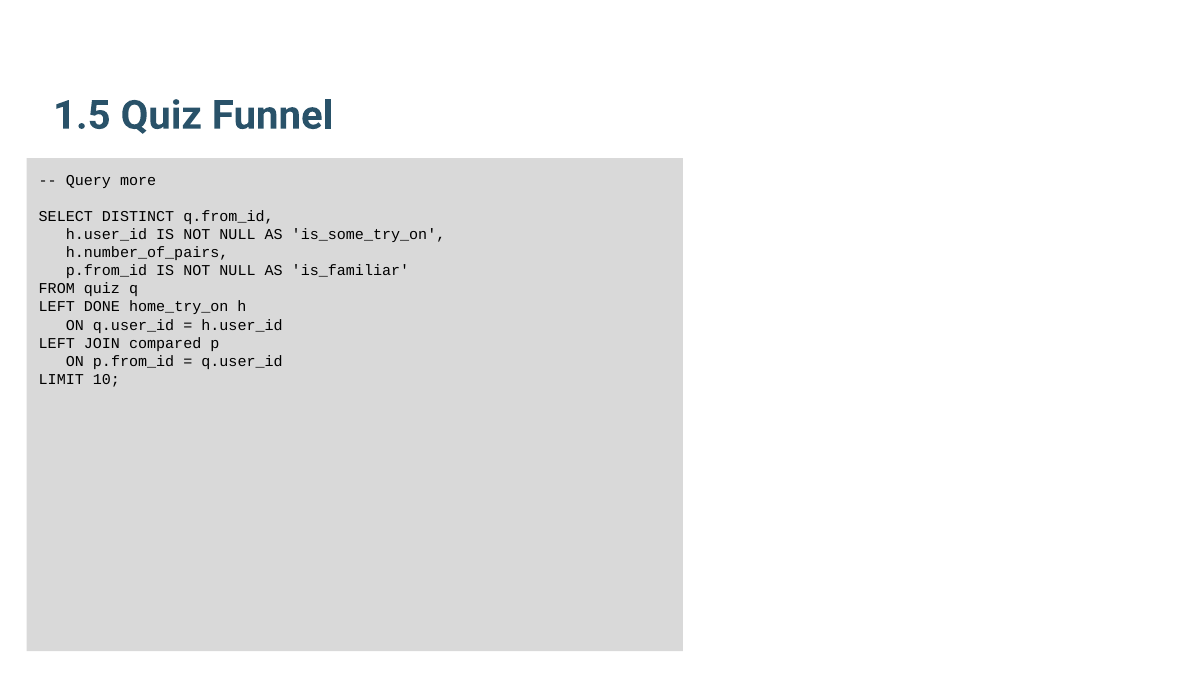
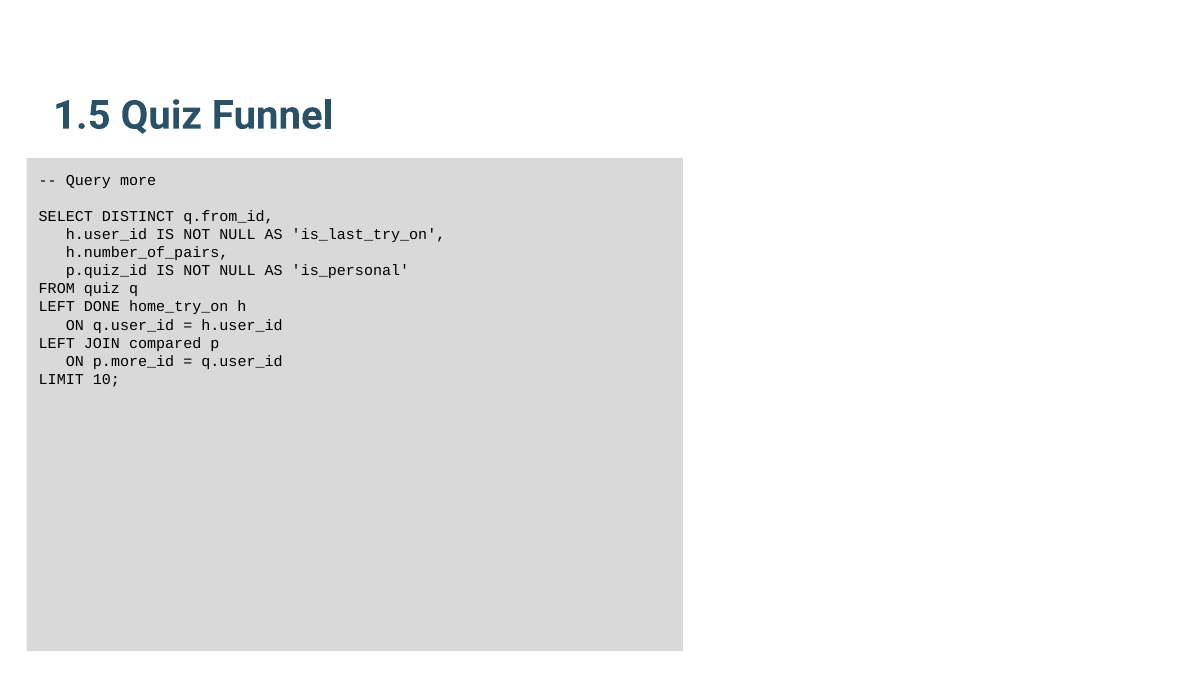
is_some_try_on: is_some_try_on -> is_last_try_on
p.from_id at (106, 271): p.from_id -> p.quiz_id
is_familiar: is_familiar -> is_personal
ON p.from_id: p.from_id -> p.more_id
